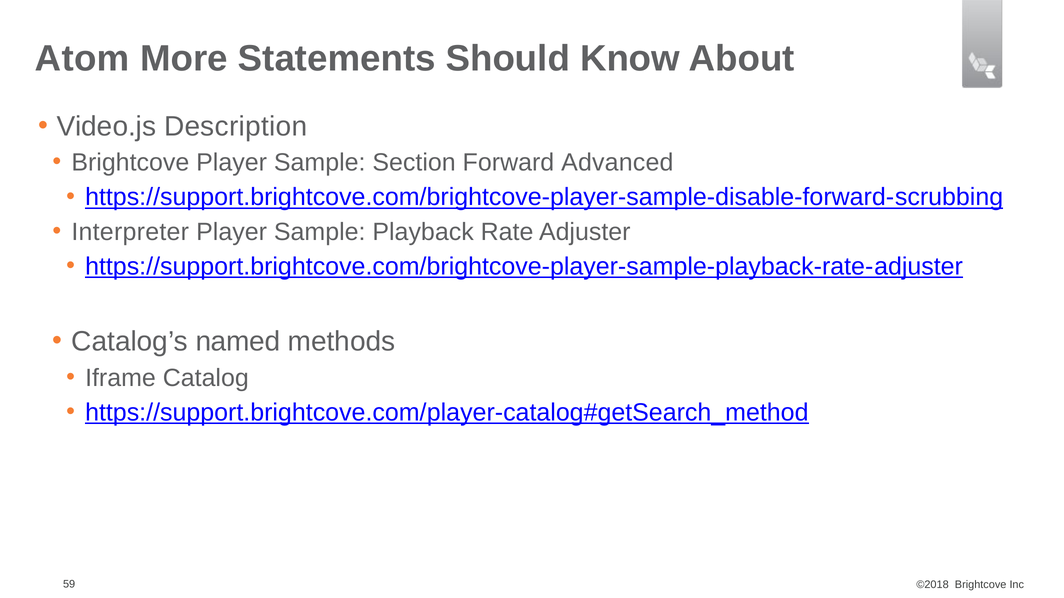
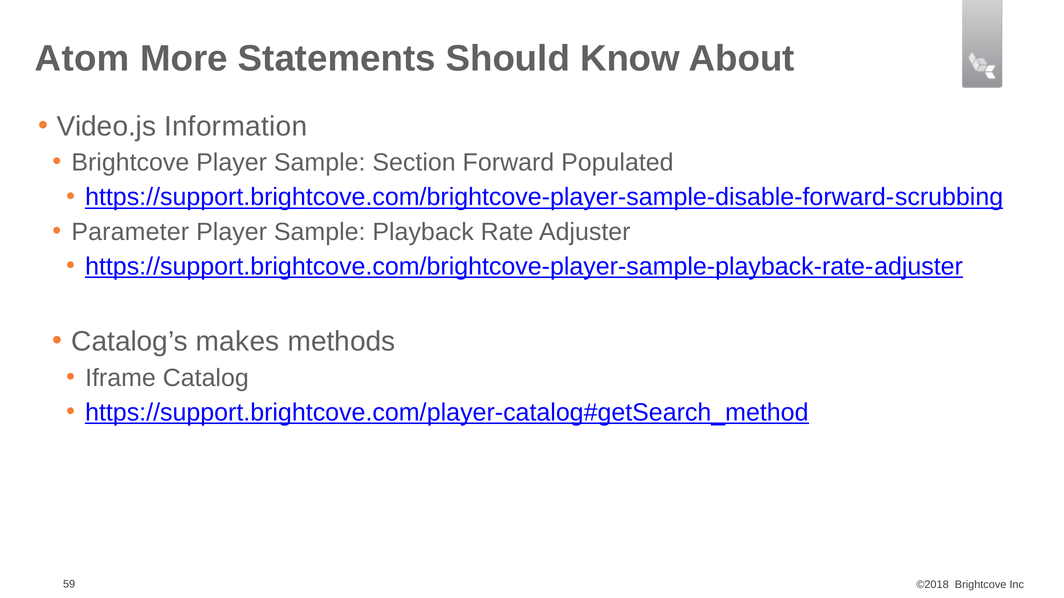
Description: Description -> Information
Advanced: Advanced -> Populated
Interpreter: Interpreter -> Parameter
named: named -> makes
